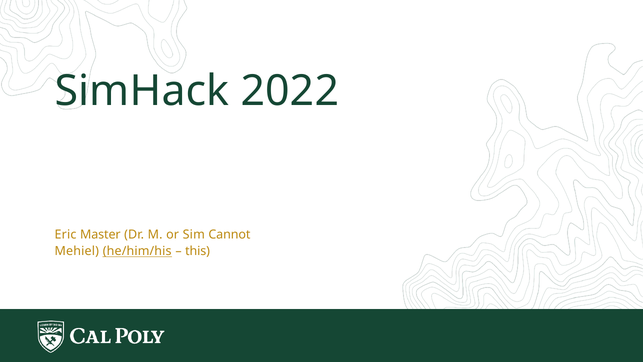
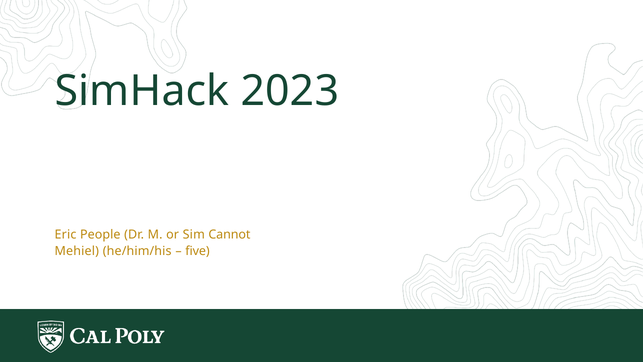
2022: 2022 -> 2023
Master: Master -> People
he/him/his underline: present -> none
this: this -> five
